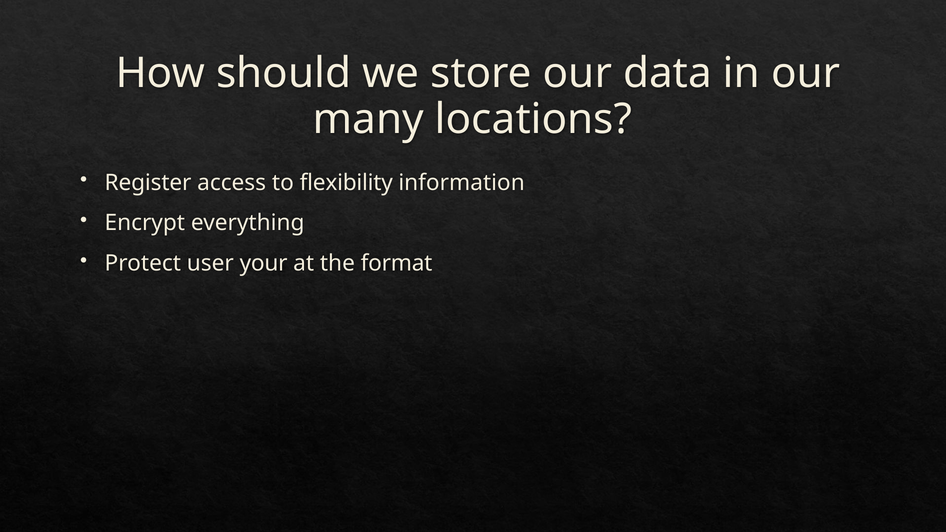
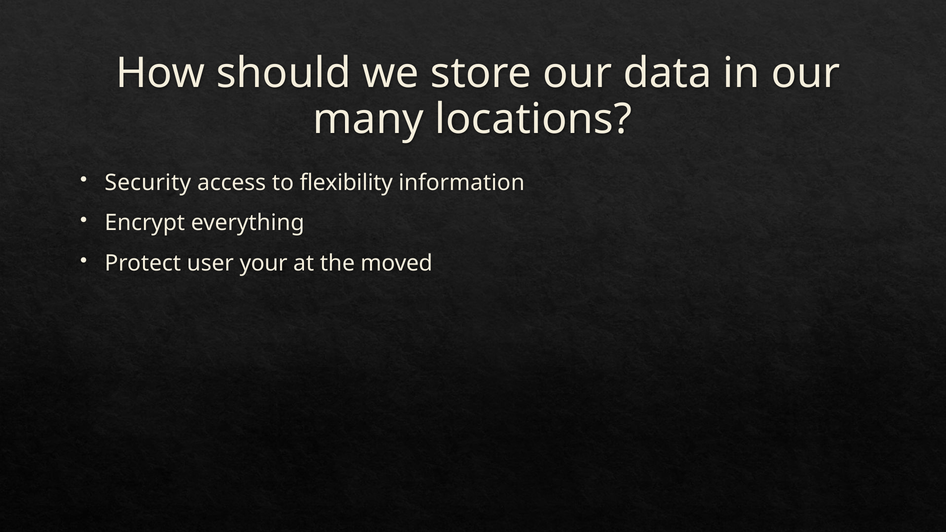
Register: Register -> Security
format: format -> moved
